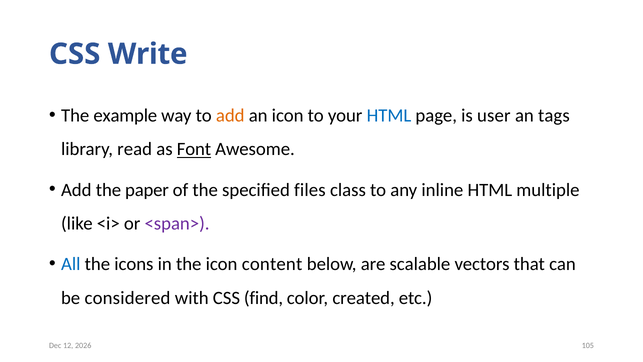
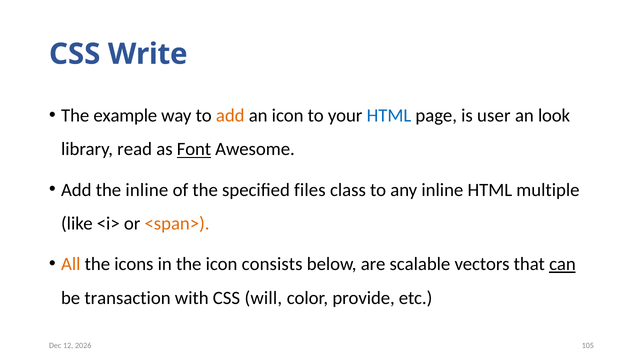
tags: tags -> look
the paper: paper -> inline
<span> colour: purple -> orange
All colour: blue -> orange
content: content -> consists
can underline: none -> present
considered: considered -> transaction
find: find -> will
created: created -> provide
